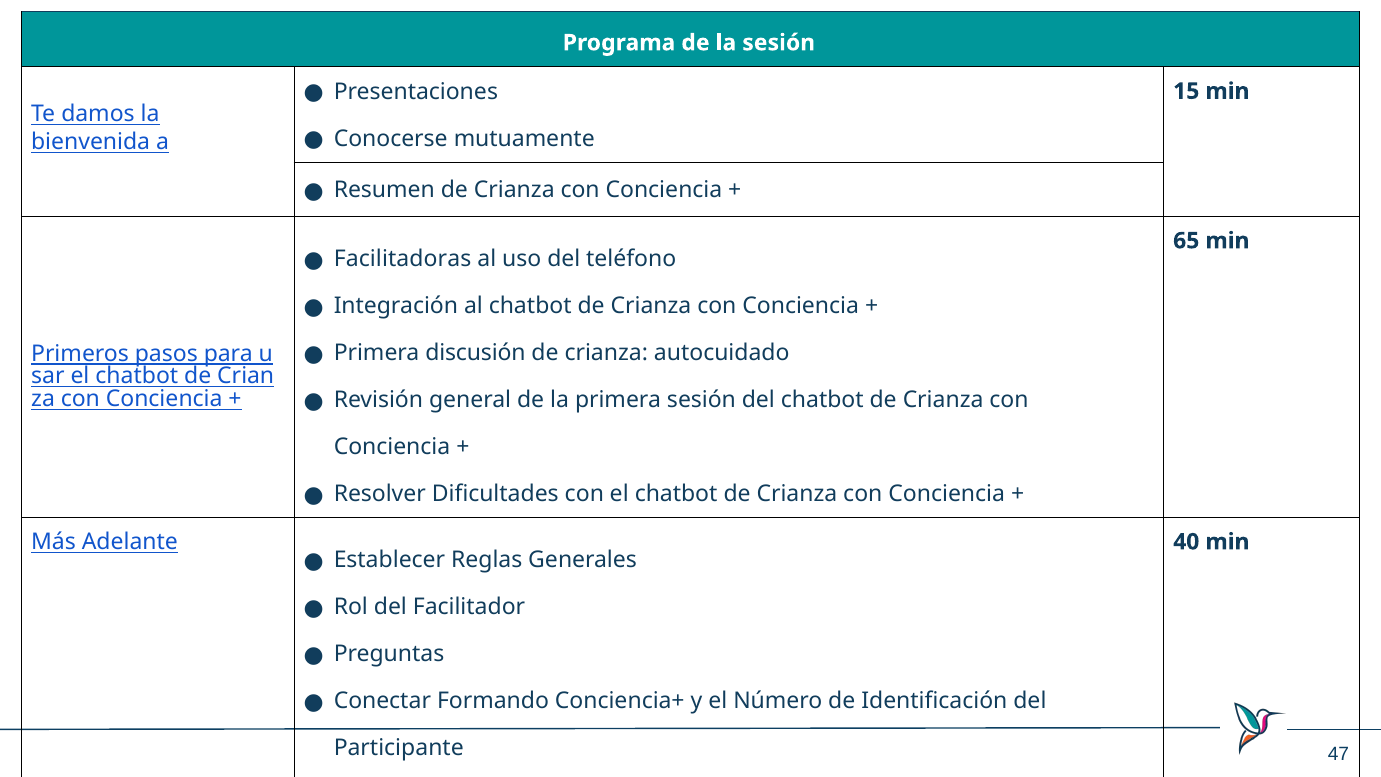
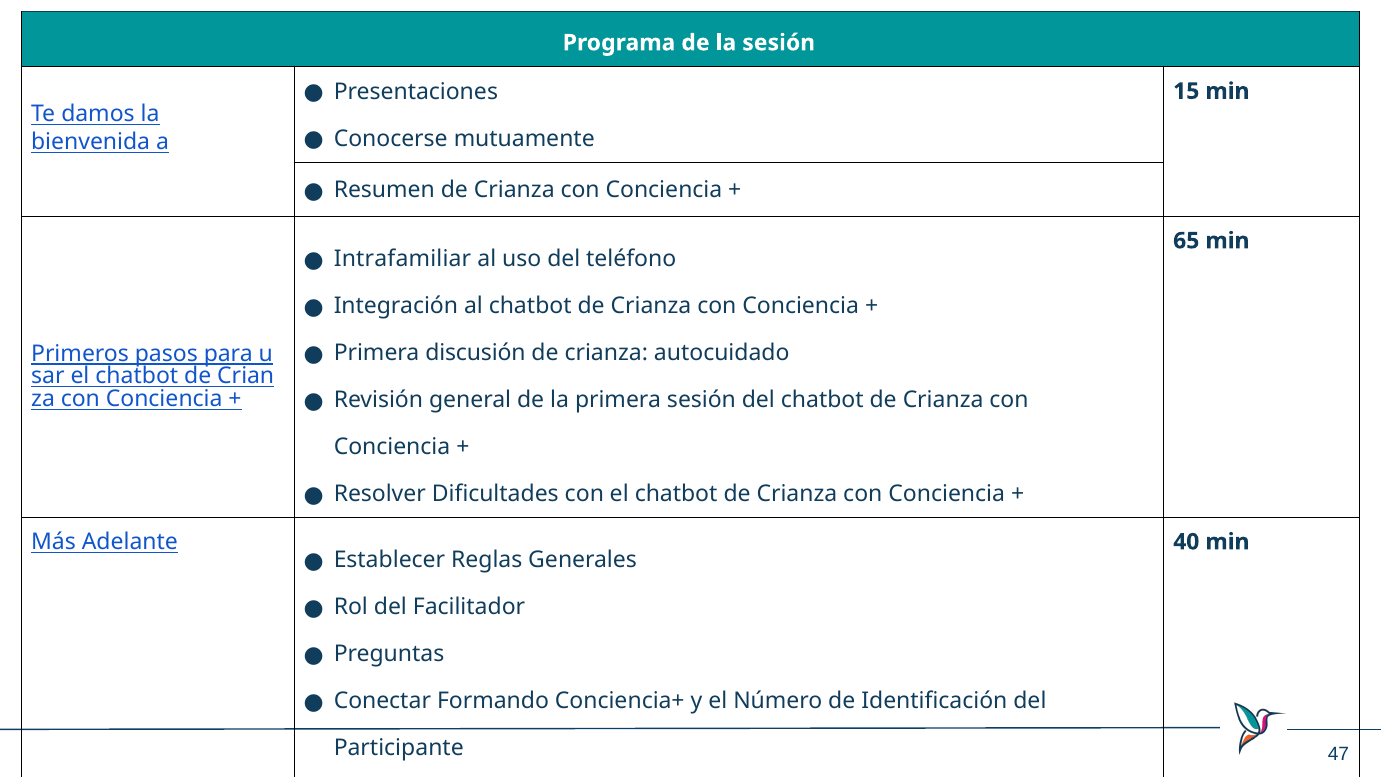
Facilitadoras: Facilitadoras -> Intrafamiliar
